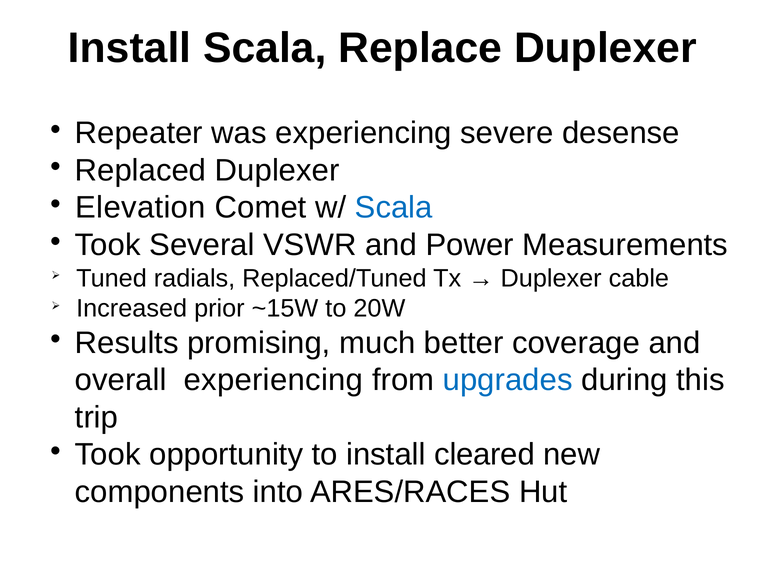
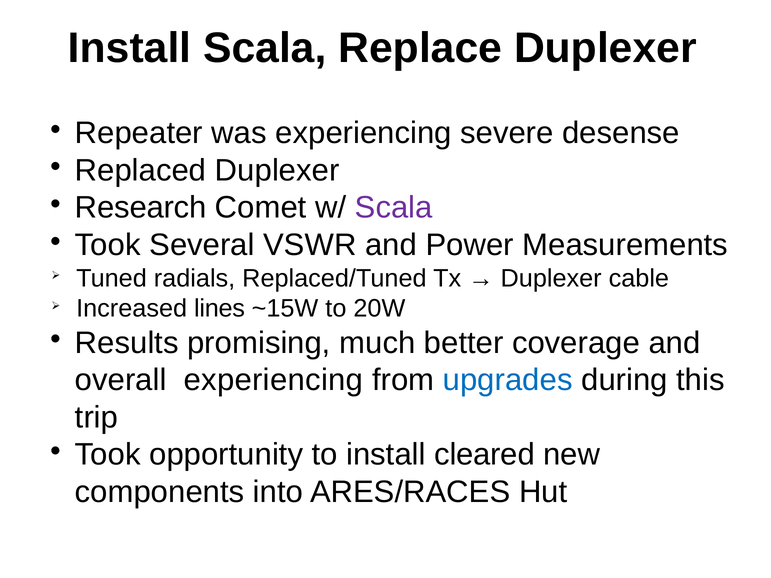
Elevation: Elevation -> Research
Scala at (394, 208) colour: blue -> purple
prior: prior -> lines
